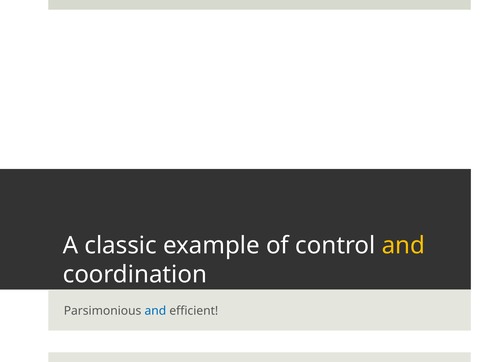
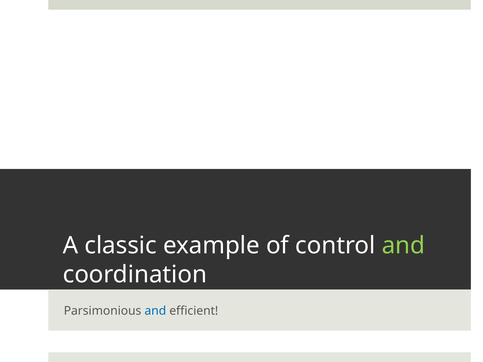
and at (403, 246) colour: yellow -> light green
